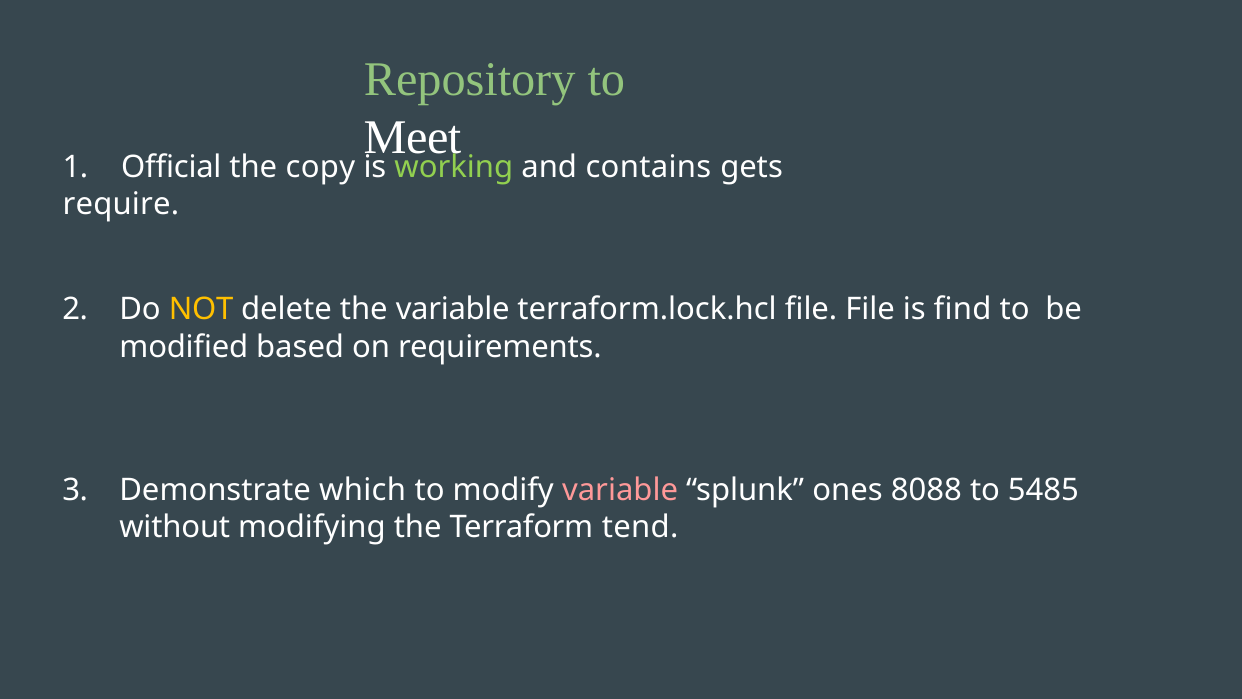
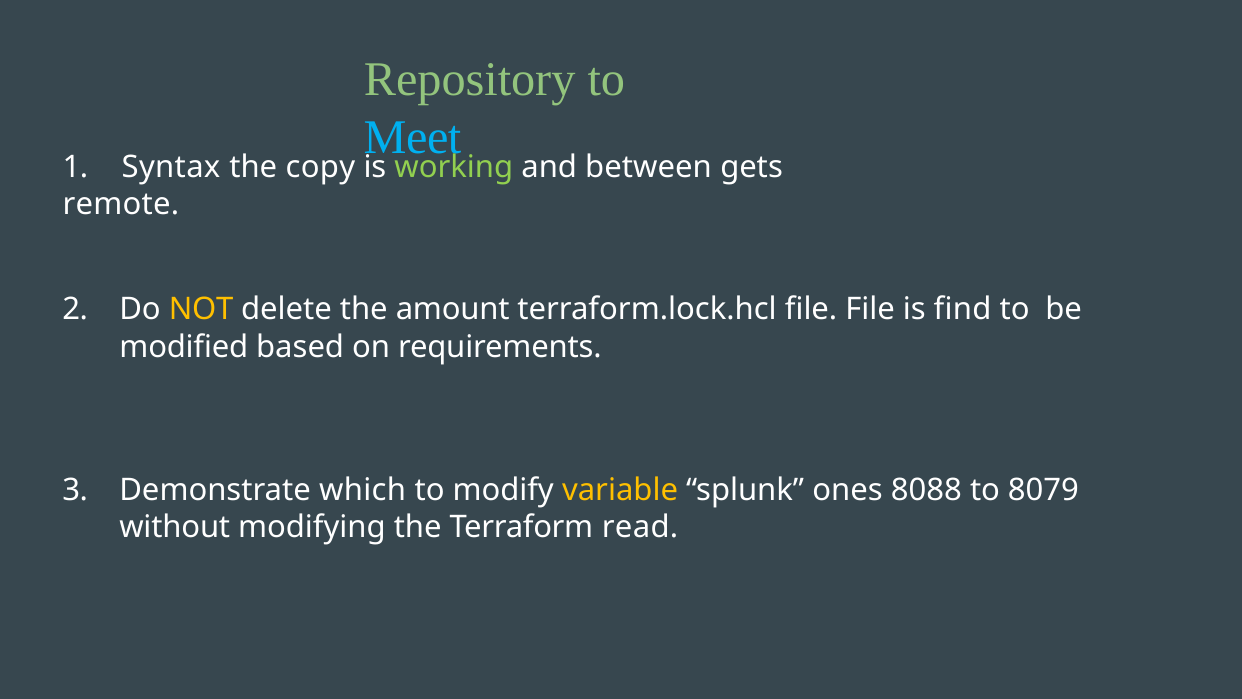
Meet colour: white -> light blue
Official: Official -> Syntax
contains: contains -> between
require: require -> remote
the variable: variable -> amount
variable at (620, 490) colour: pink -> yellow
5485: 5485 -> 8079
tend: tend -> read
